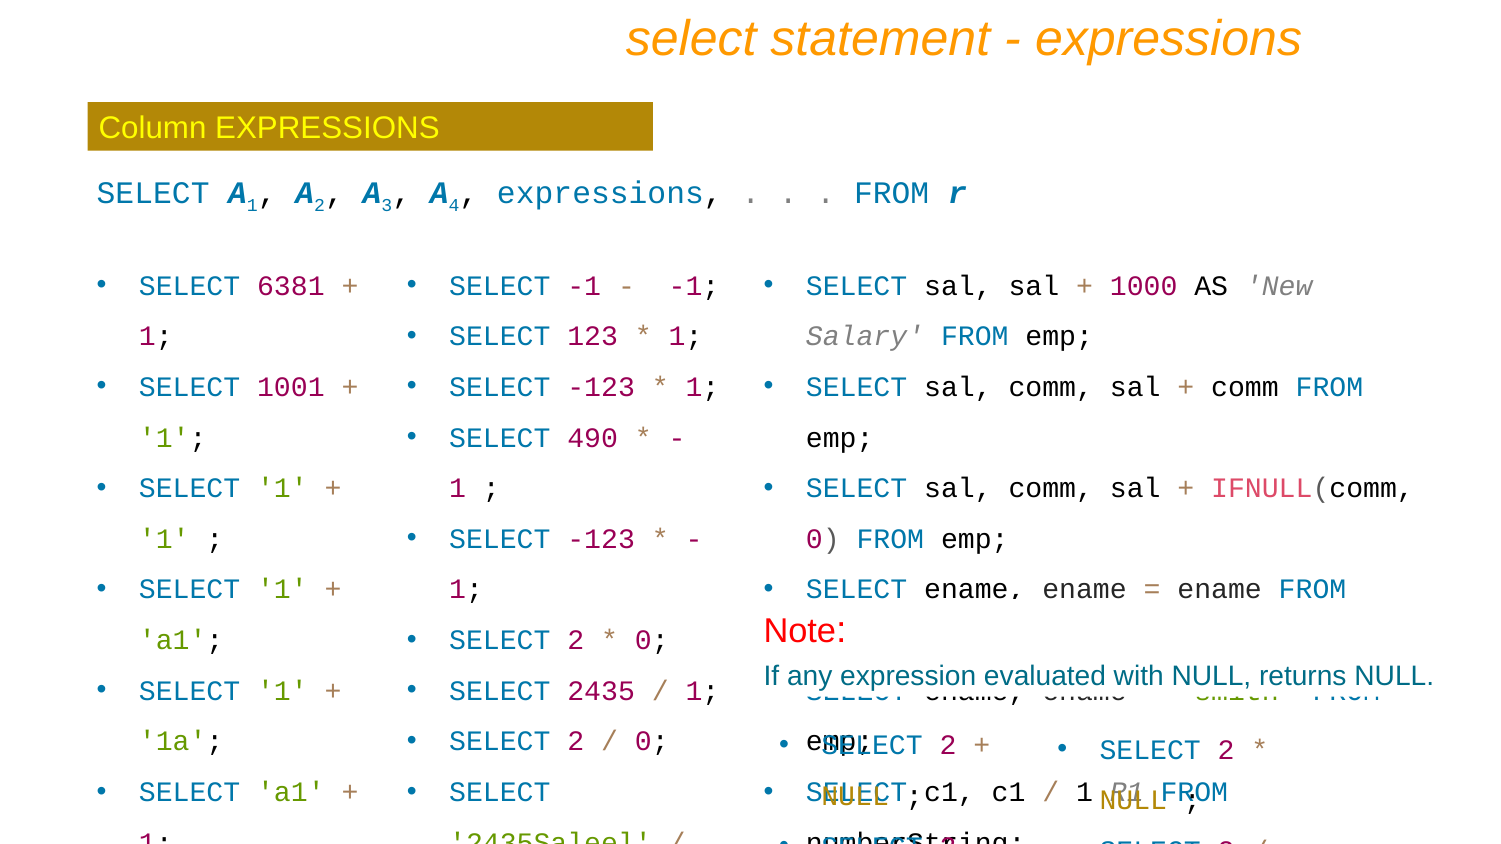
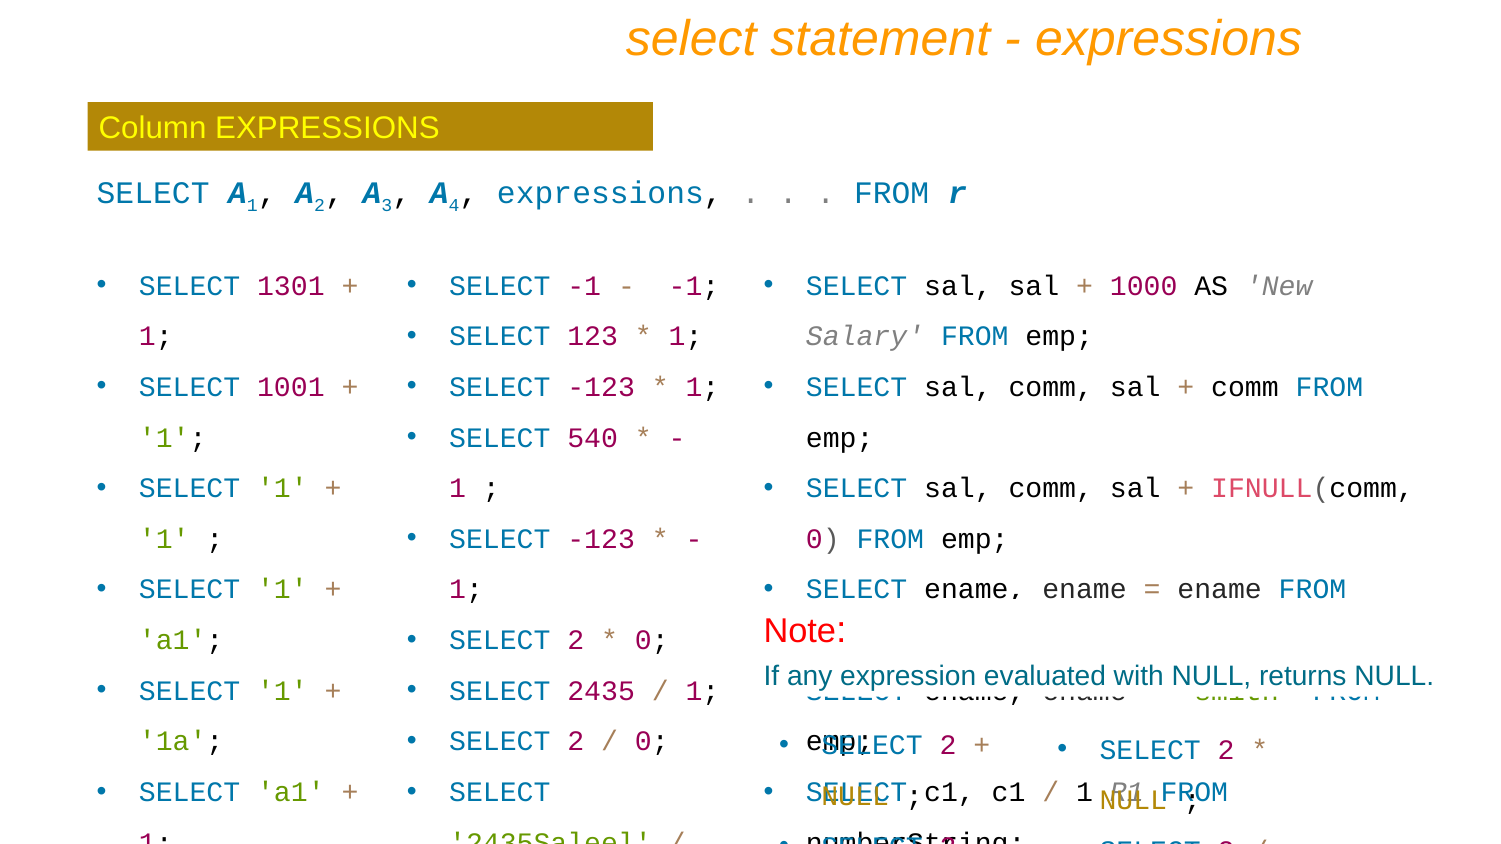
6381: 6381 -> 1301
490: 490 -> 540
